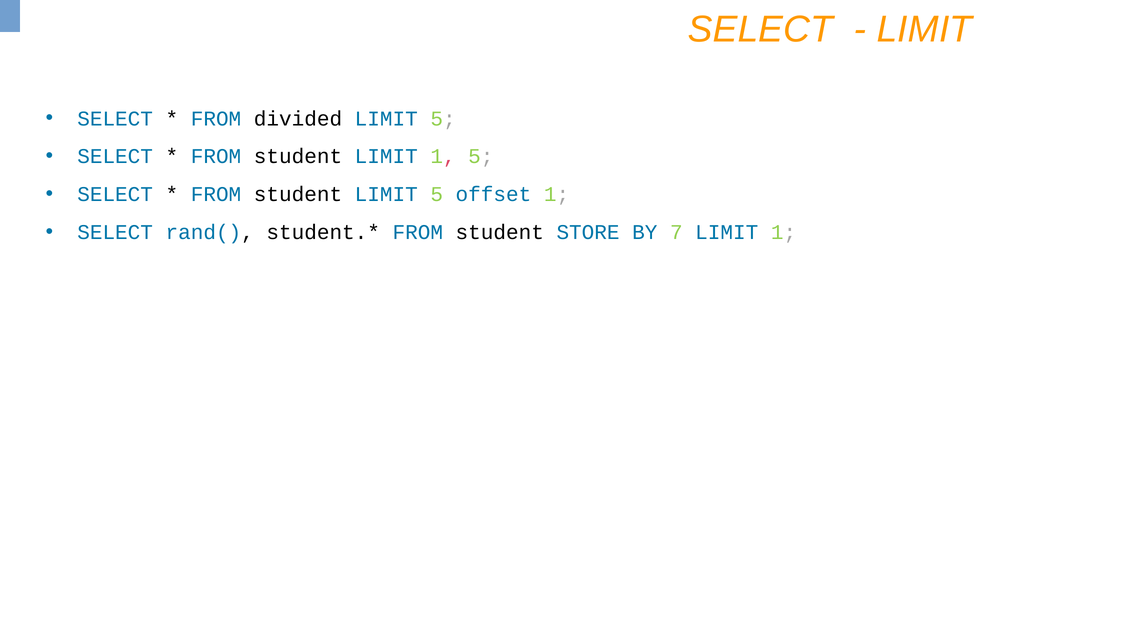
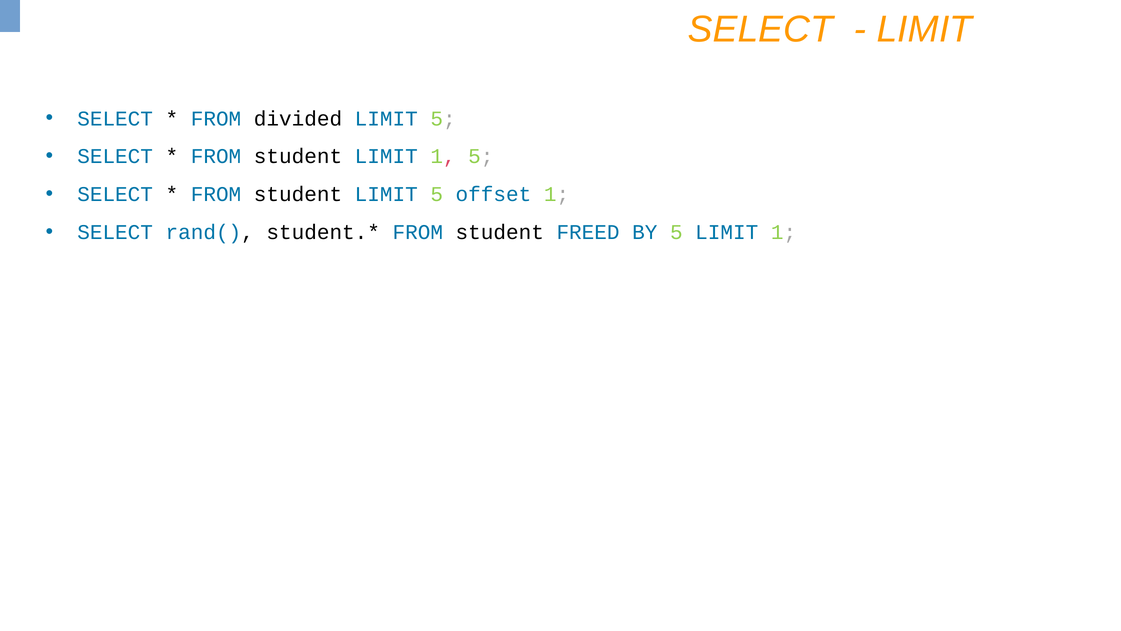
STORE: STORE -> FREED
BY 7: 7 -> 5
